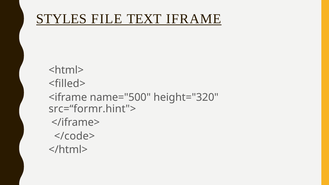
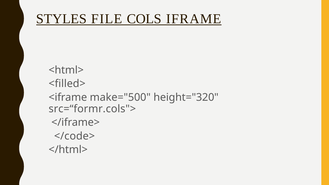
TEXT: TEXT -> COLS
name="500: name="500 -> make="500
src=“formr.hint">: src=“formr.hint"> -> src=“formr.cols">
